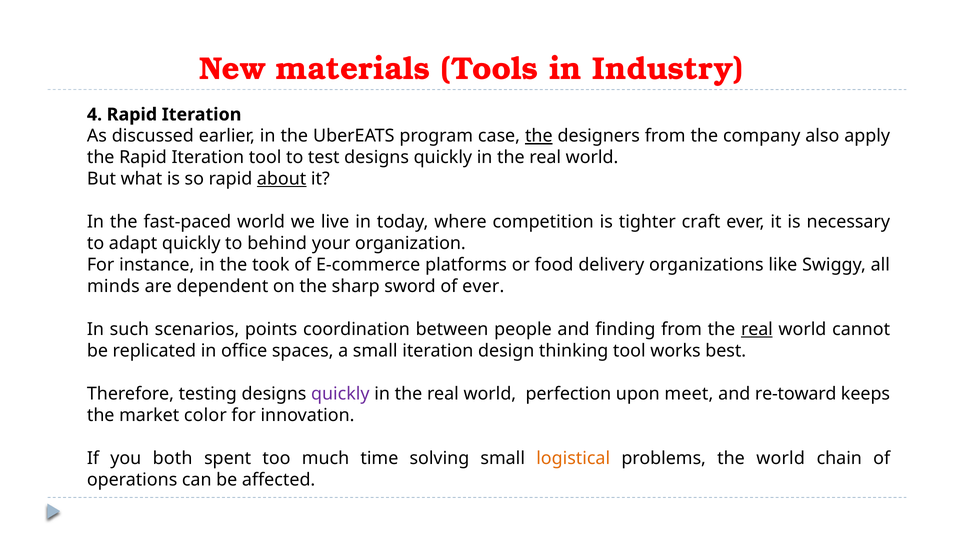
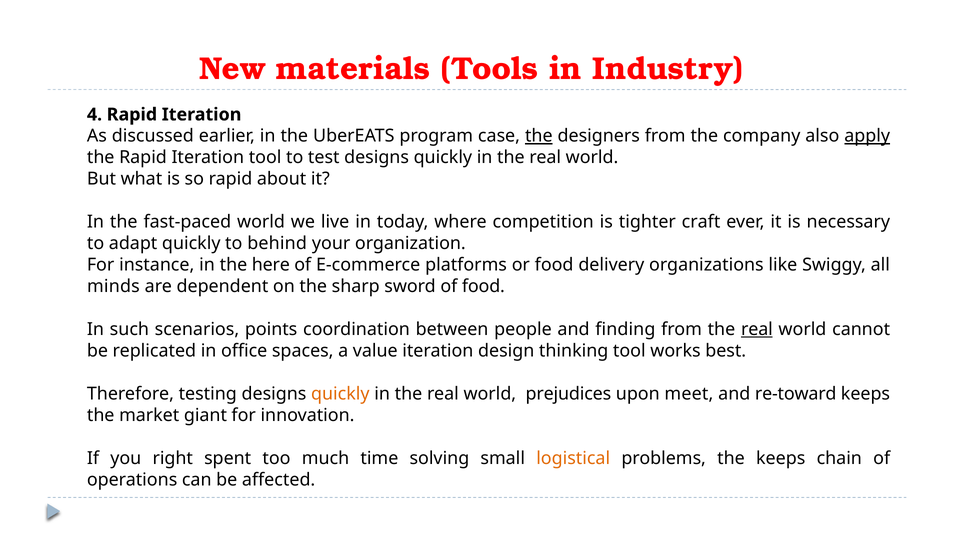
apply underline: none -> present
about underline: present -> none
took: took -> here
of ever: ever -> food
a small: small -> value
quickly at (340, 394) colour: purple -> orange
perfection: perfection -> prejudices
color: color -> giant
both: both -> right
the world: world -> keeps
